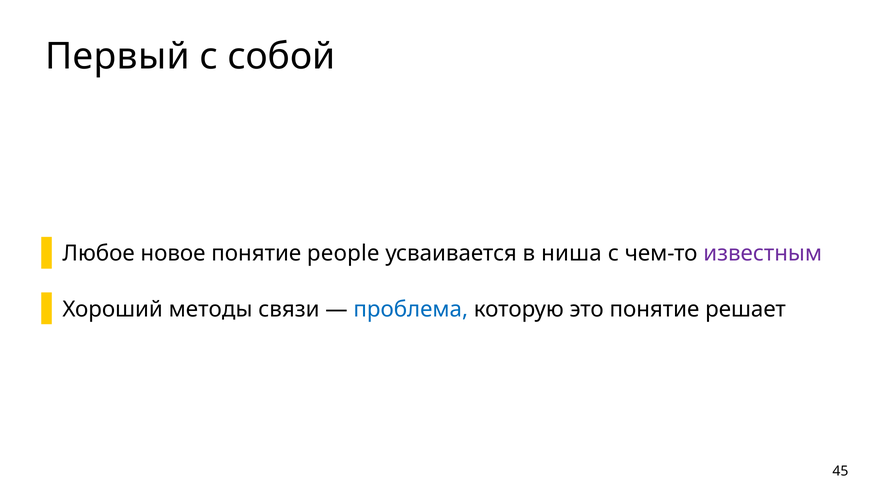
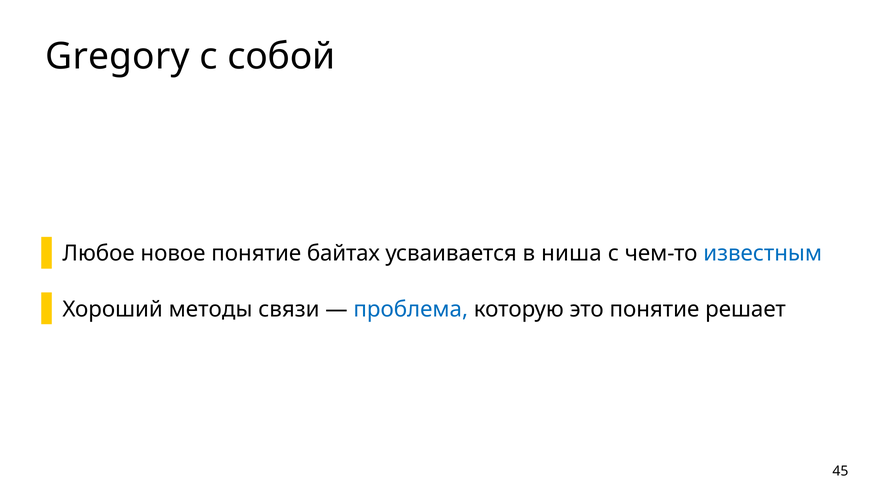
Первый: Первый -> Gregory
people: people -> байтах
известным colour: purple -> blue
